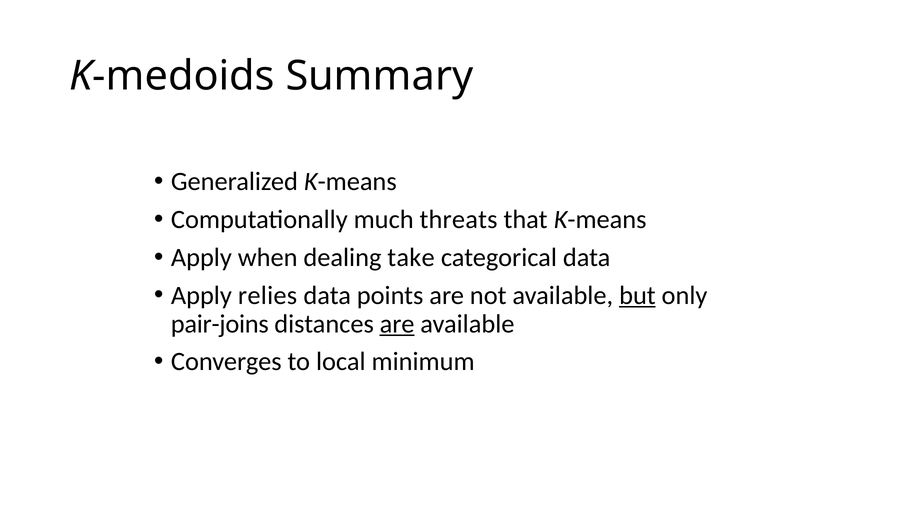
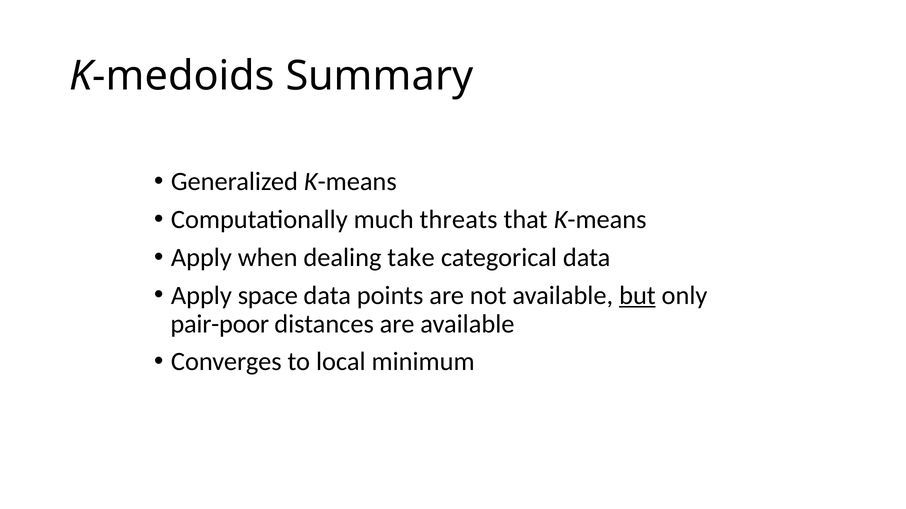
relies: relies -> space
pair-joins: pair-joins -> pair-poor
are at (397, 324) underline: present -> none
